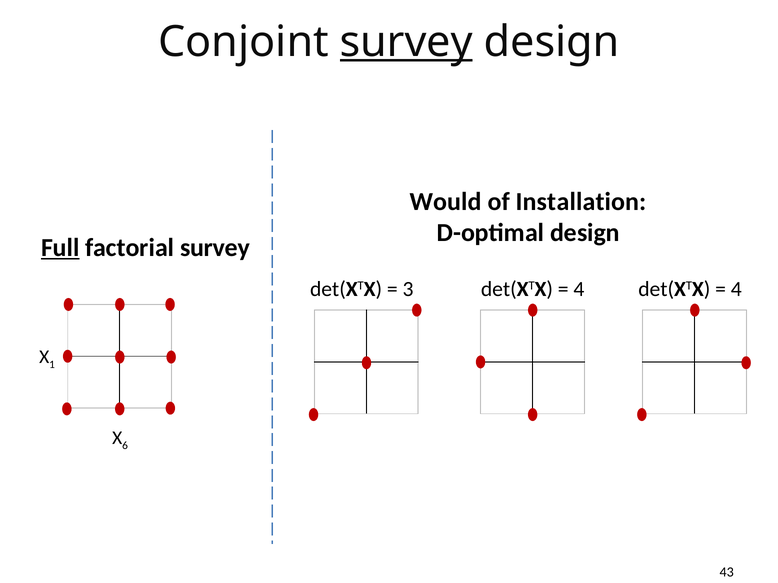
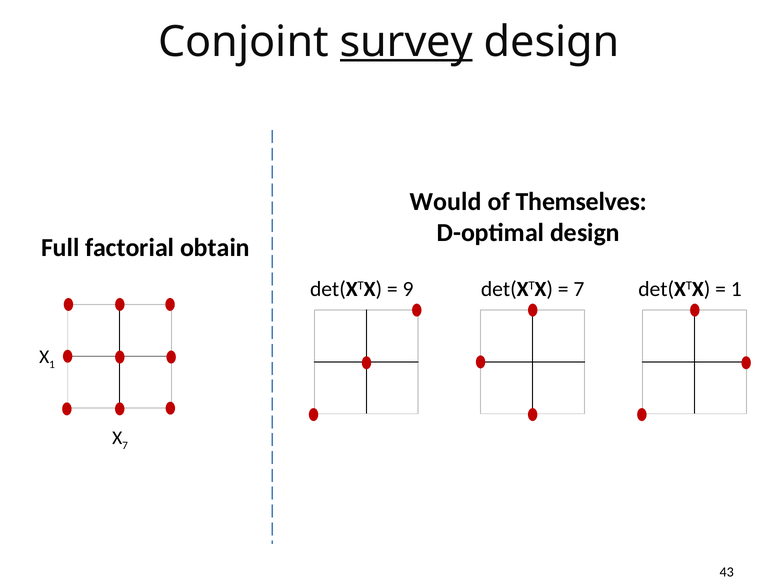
Installation: Installation -> Themselves
Full underline: present -> none
factorial survey: survey -> obtain
3: 3 -> 9
4 at (579, 289): 4 -> 7
4 at (736, 289): 4 -> 1
6 at (125, 446): 6 -> 7
